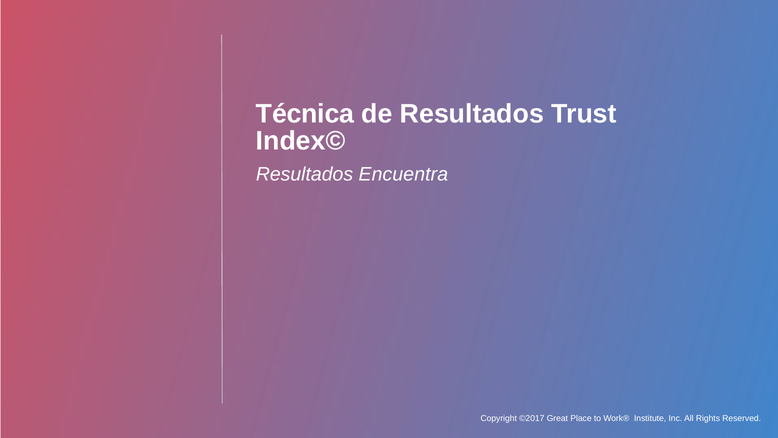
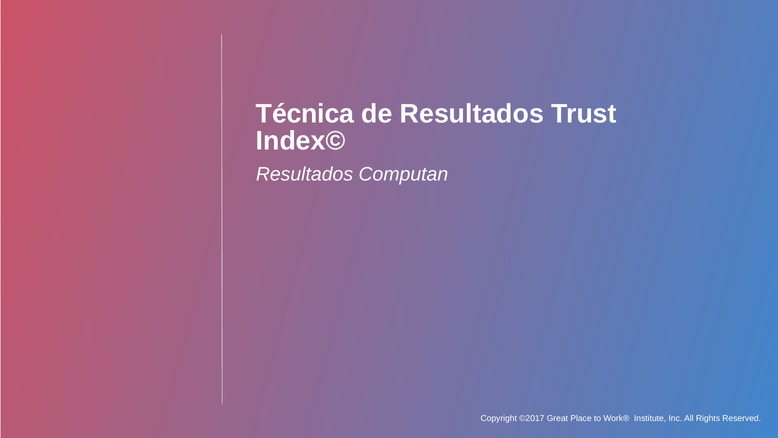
Encuentra: Encuentra -> Computan
